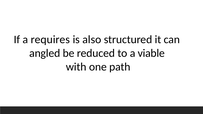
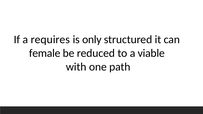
also: also -> only
angled: angled -> female
